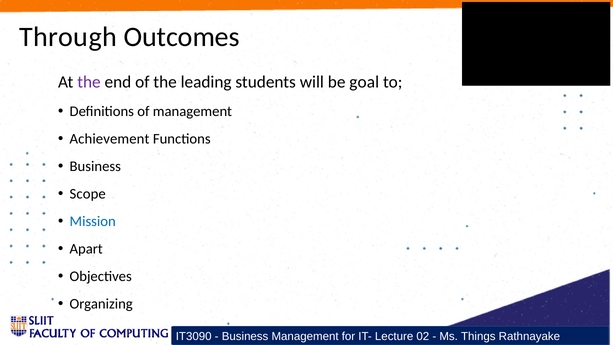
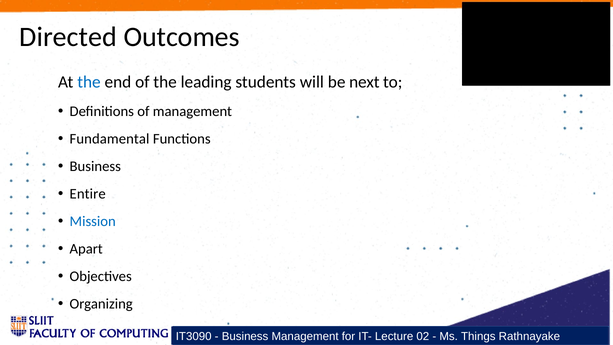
Through: Through -> Directed
the at (89, 82) colour: purple -> blue
goal: goal -> next
Achievement: Achievement -> Fundamental
Scope: Scope -> Entire
